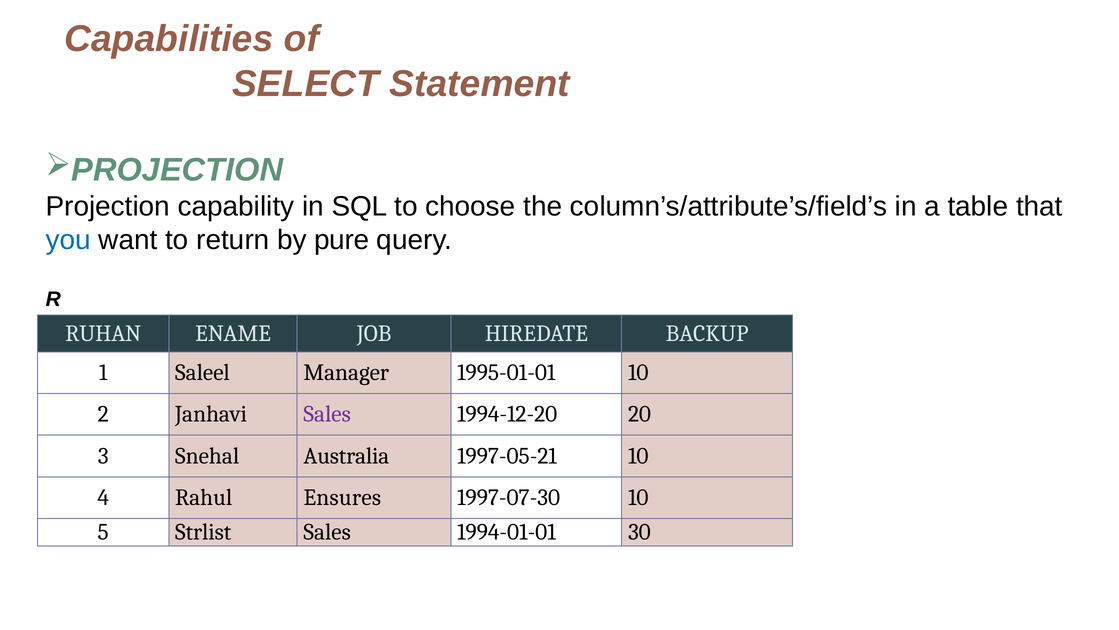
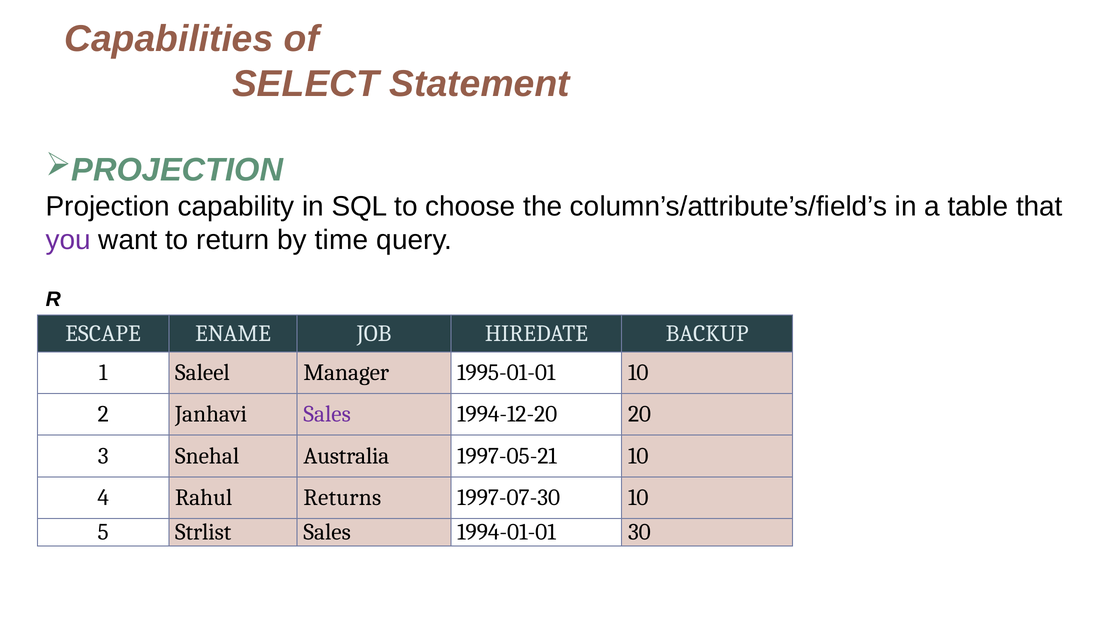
you colour: blue -> purple
pure: pure -> time
RUHAN: RUHAN -> ESCAPE
Ensures: Ensures -> Returns
